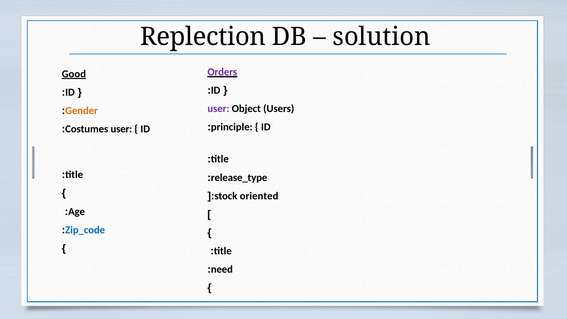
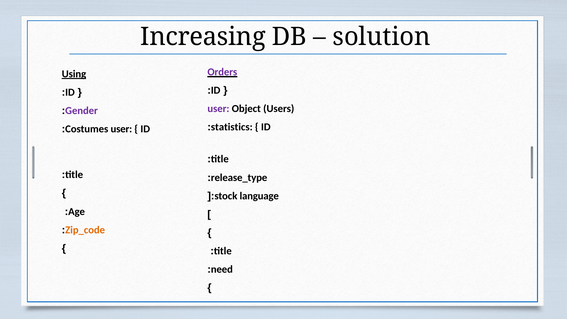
Replection: Replection -> Increasing
Good: Good -> Using
Gender colour: orange -> purple
principle: principle -> statistics
oriented: oriented -> language
Zip_code colour: blue -> orange
